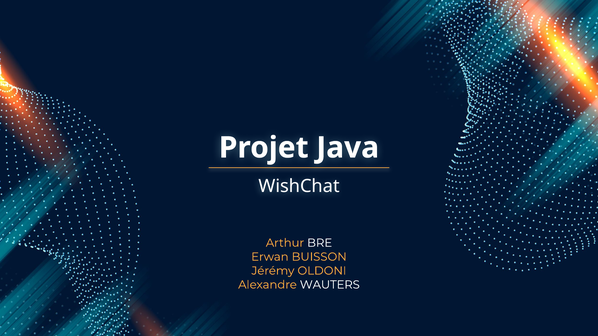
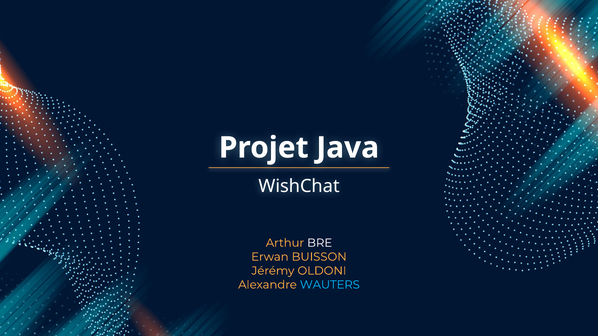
WAUTERS colour: white -> light blue
